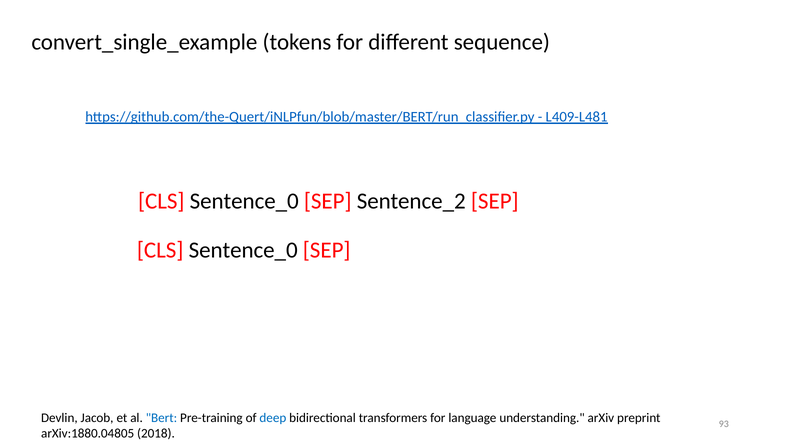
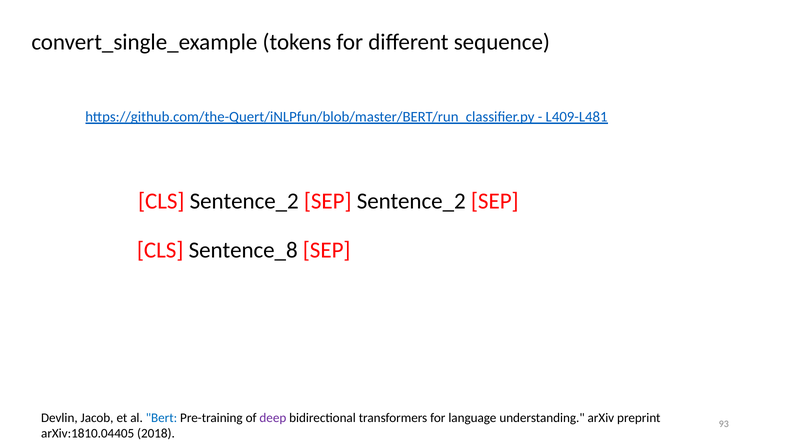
Sentence_0 at (244, 201): Sentence_0 -> Sentence_2
Sentence_0 at (243, 250): Sentence_0 -> Sentence_8
deep colour: blue -> purple
arXiv:1880.04805: arXiv:1880.04805 -> arXiv:1810.04405
